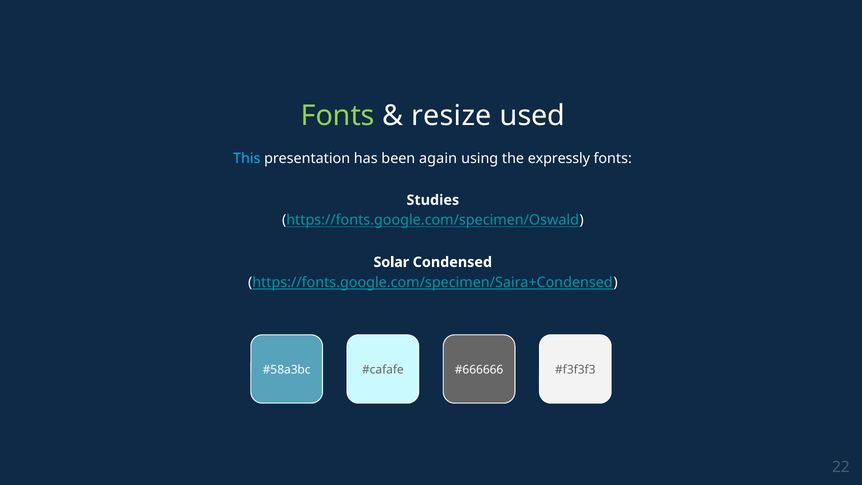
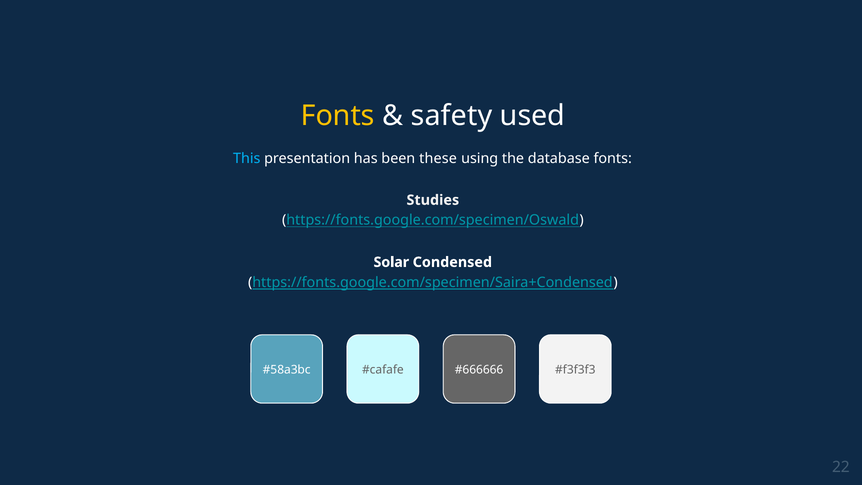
Fonts at (338, 116) colour: light green -> yellow
resize: resize -> safety
again: again -> these
expressly: expressly -> database
